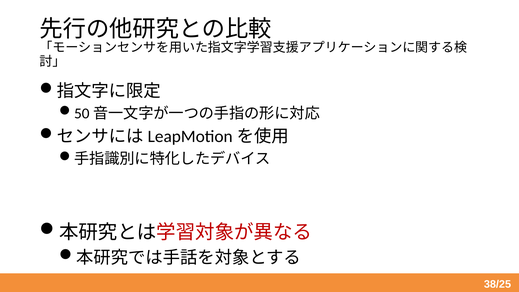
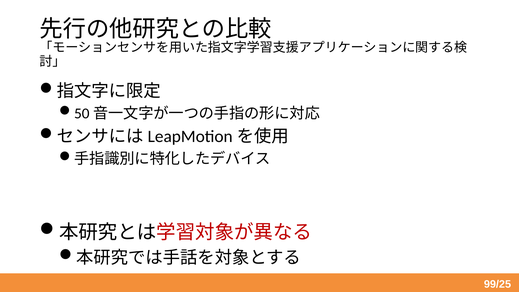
38/25: 38/25 -> 99/25
